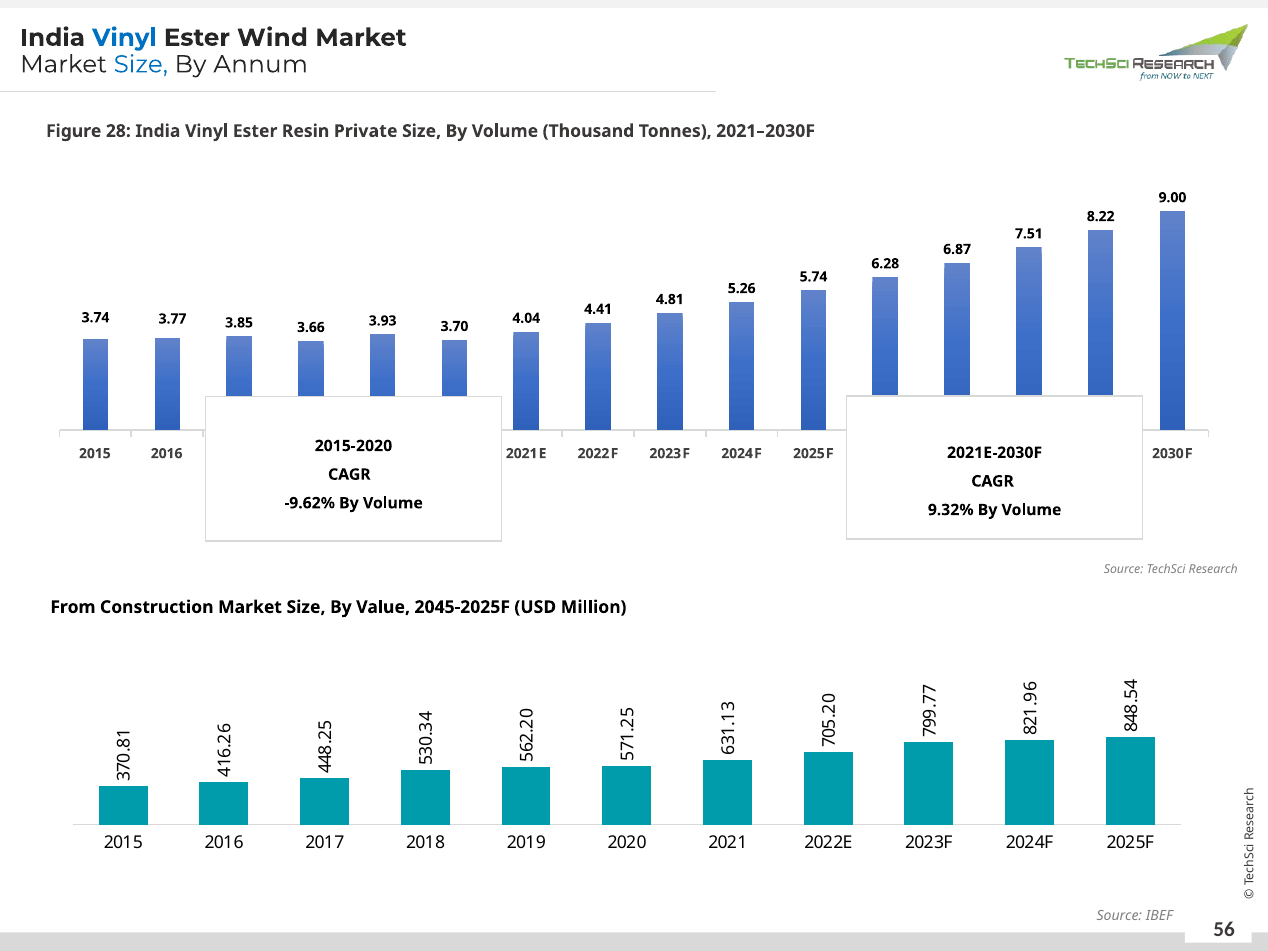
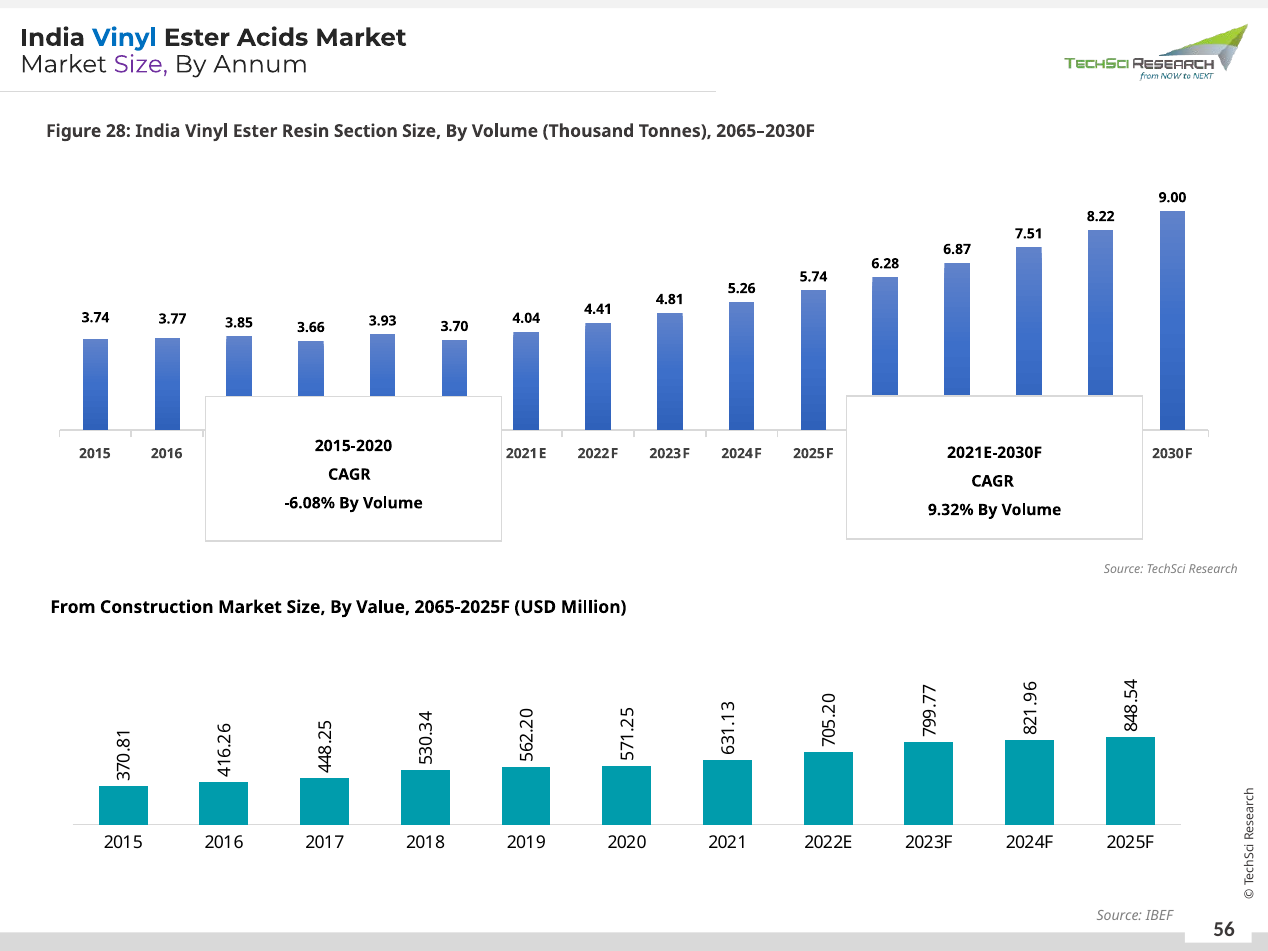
Wind: Wind -> Acids
Size at (141, 64) colour: blue -> purple
Private: Private -> Section
2021–2030F: 2021–2030F -> 2065–2030F
-9.62%: -9.62% -> -6.08%
2045-2025F: 2045-2025F -> 2065-2025F
